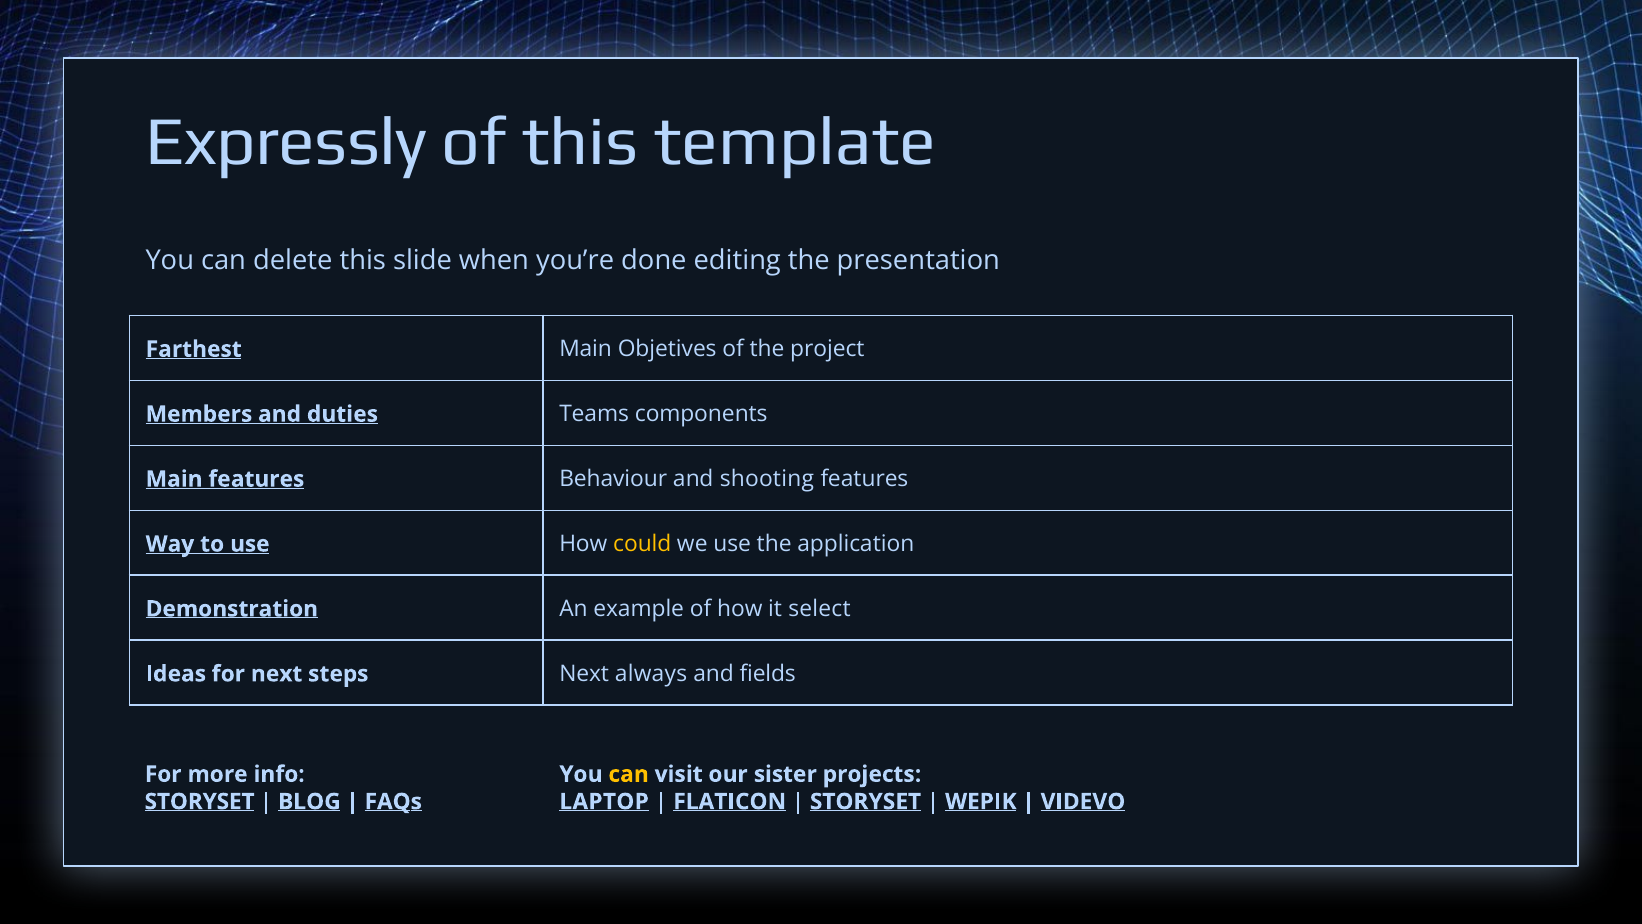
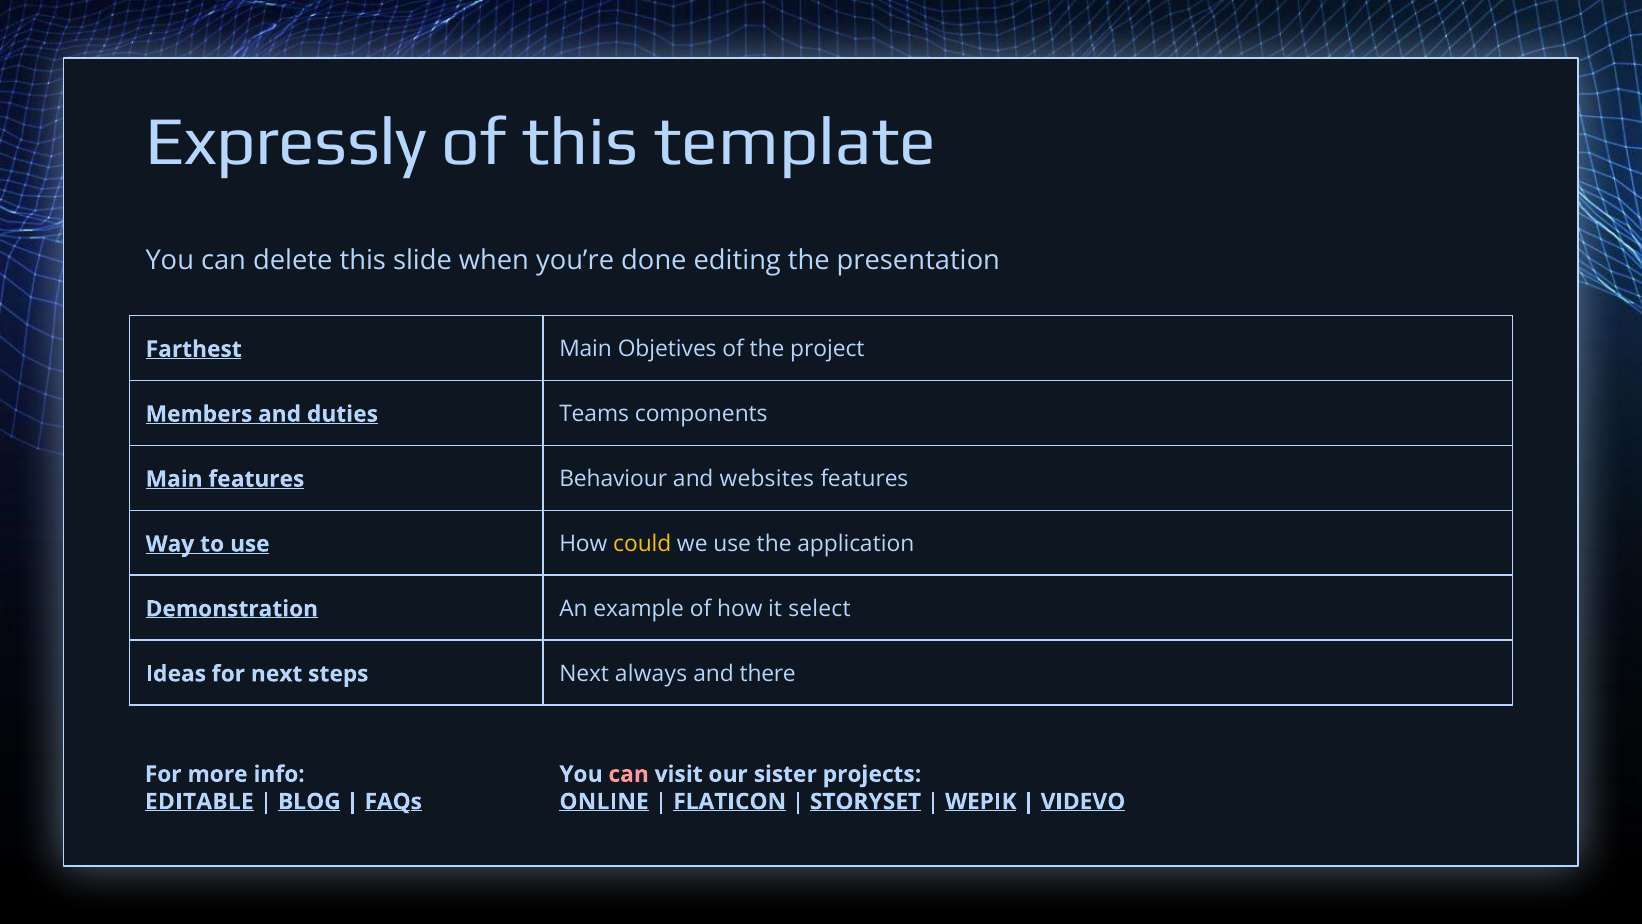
shooting: shooting -> websites
fields: fields -> there
can at (629, 774) colour: yellow -> pink
STORYSET at (200, 801): STORYSET -> EDITABLE
LAPTOP: LAPTOP -> ONLINE
